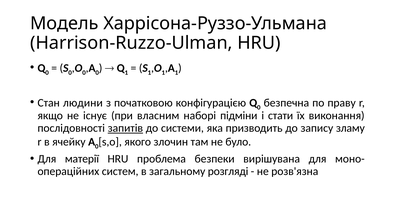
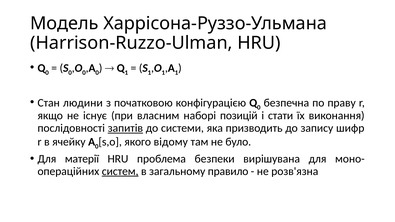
підміни: підміни -> позицій
зламу: зламу -> шифр
злочин: злочин -> відому
систем underline: none -> present
розгляді: розгляді -> правило
